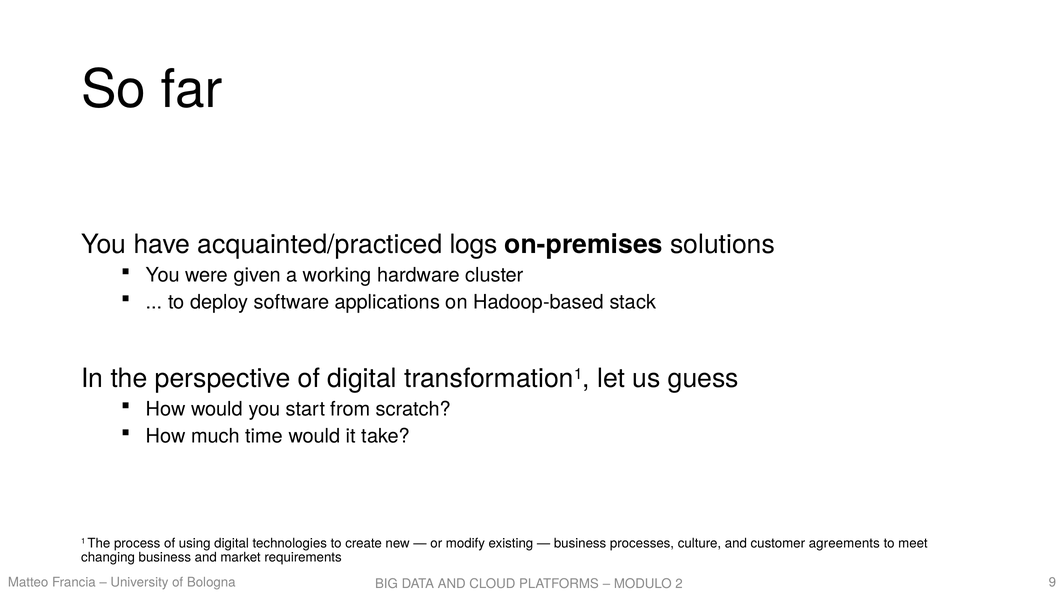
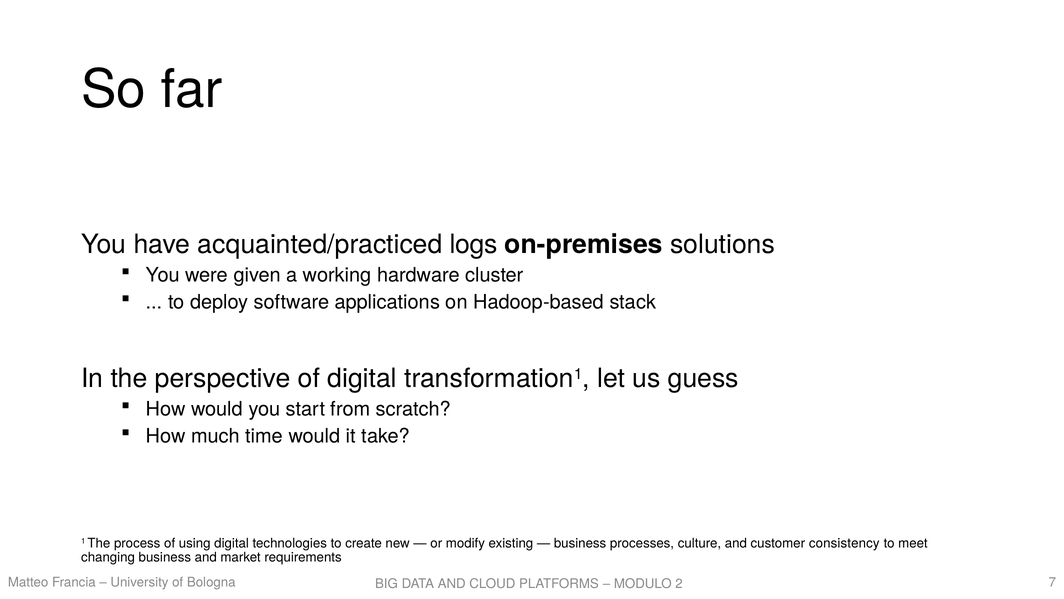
agreements: agreements -> consistency
9: 9 -> 7
